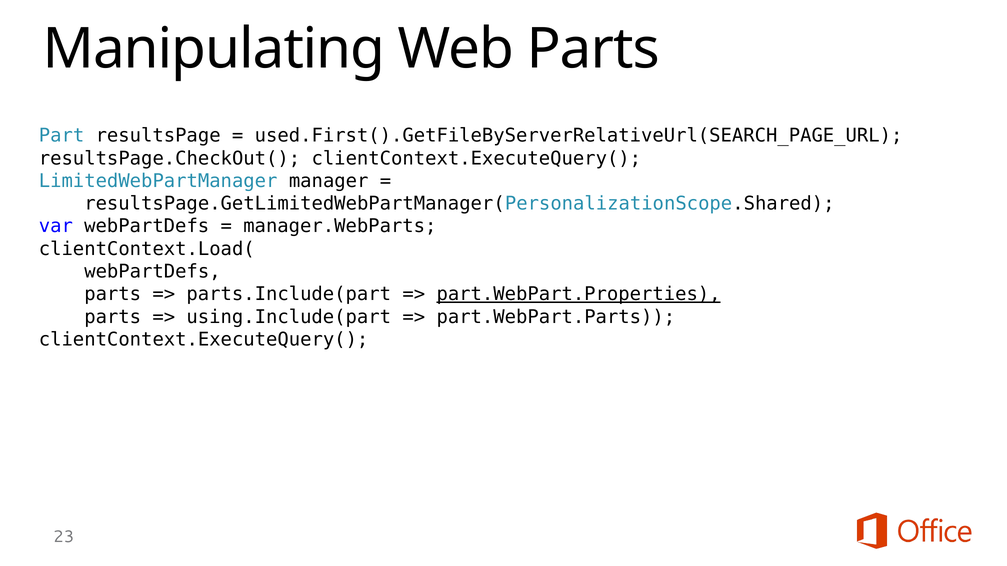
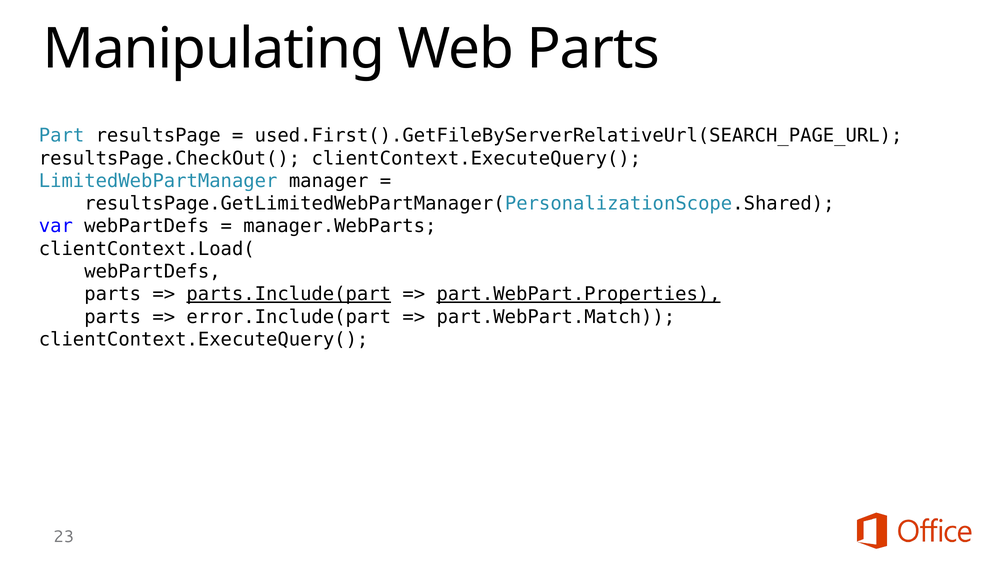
parts.Include(part underline: none -> present
using.Include(part: using.Include(part -> error.Include(part
part.WebPart.Parts: part.WebPart.Parts -> part.WebPart.Match
